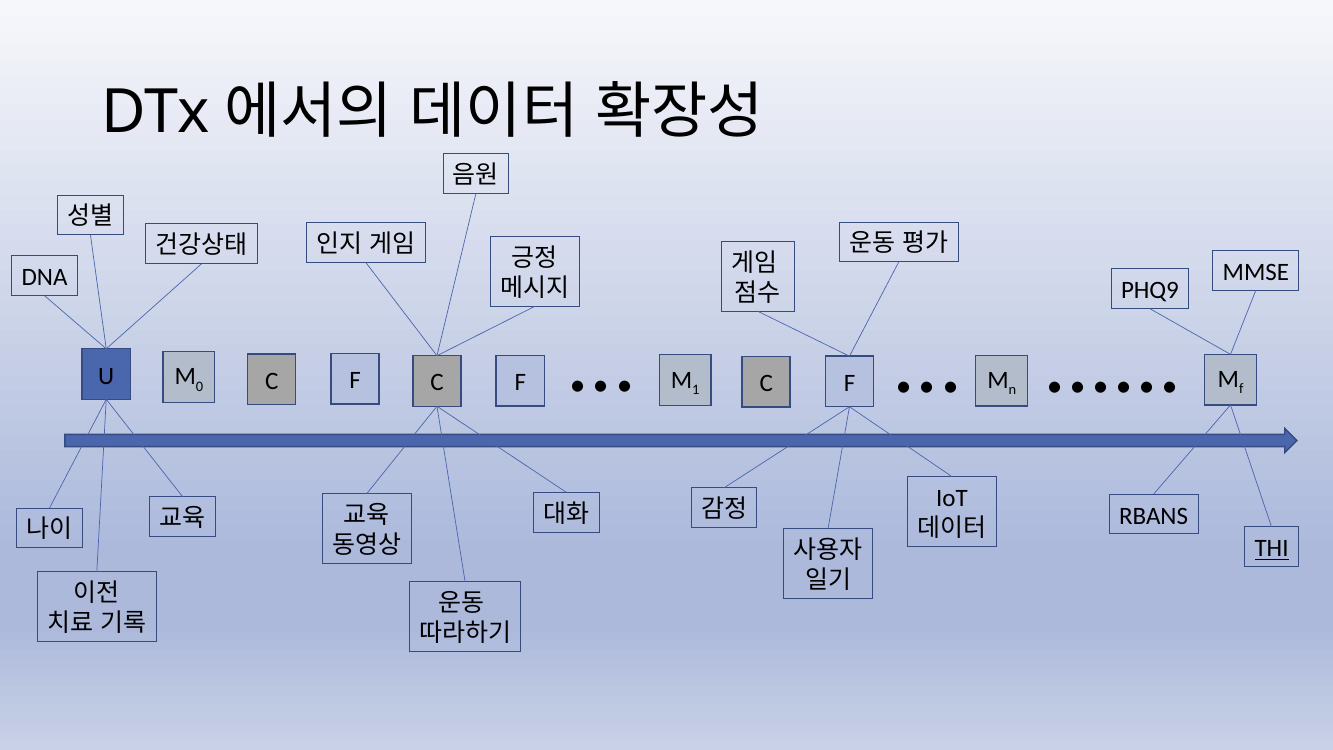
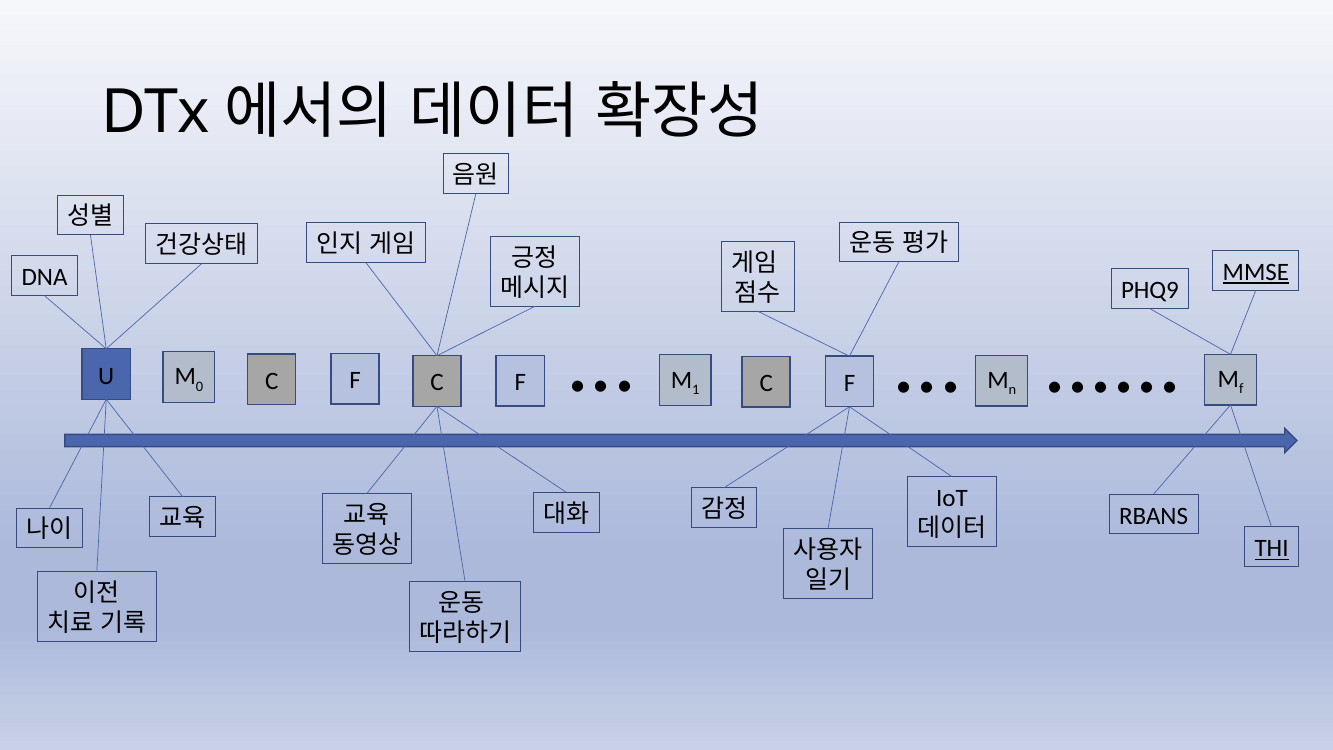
MMSE underline: none -> present
